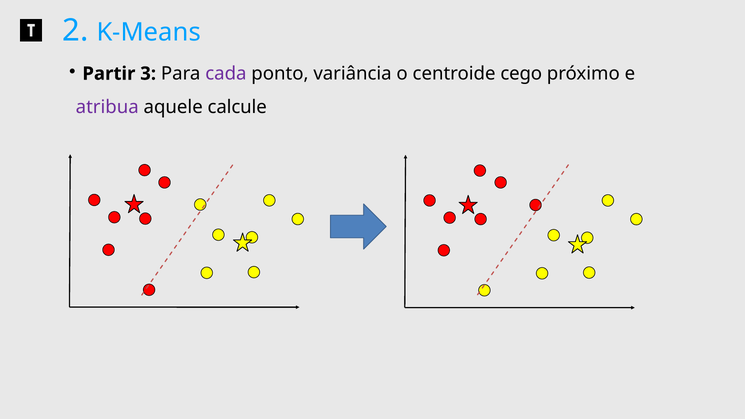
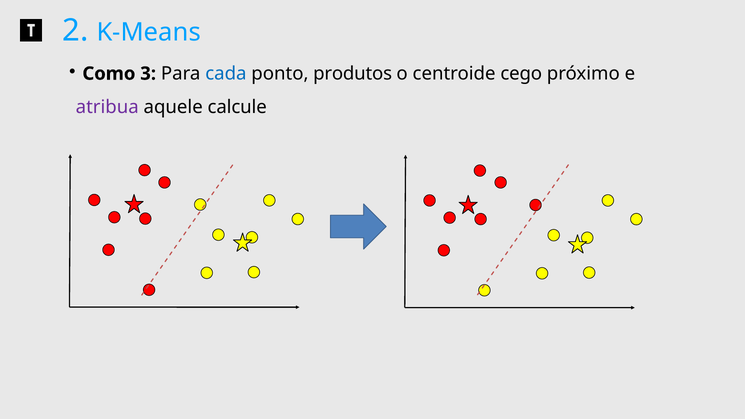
Partir: Partir -> Como
cada colour: purple -> blue
variância: variância -> produtos
